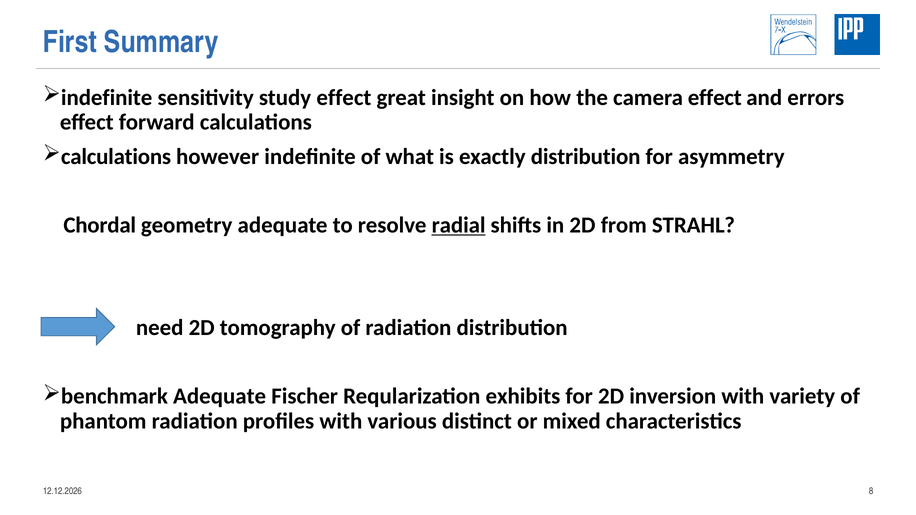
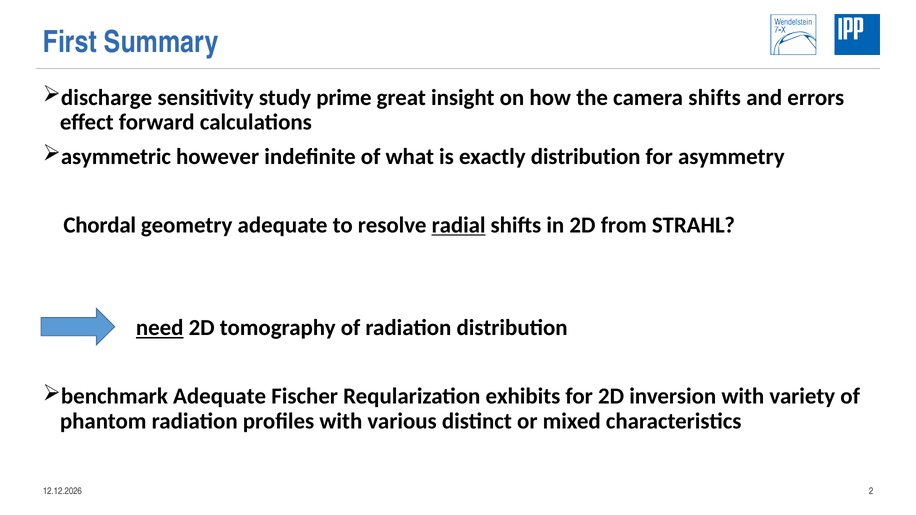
indefinite at (107, 98): indefinite -> discharge
study effect: effect -> prime
camera effect: effect -> shifts
calculations at (116, 157): calculations -> asymmetric
need underline: none -> present
8: 8 -> 2
